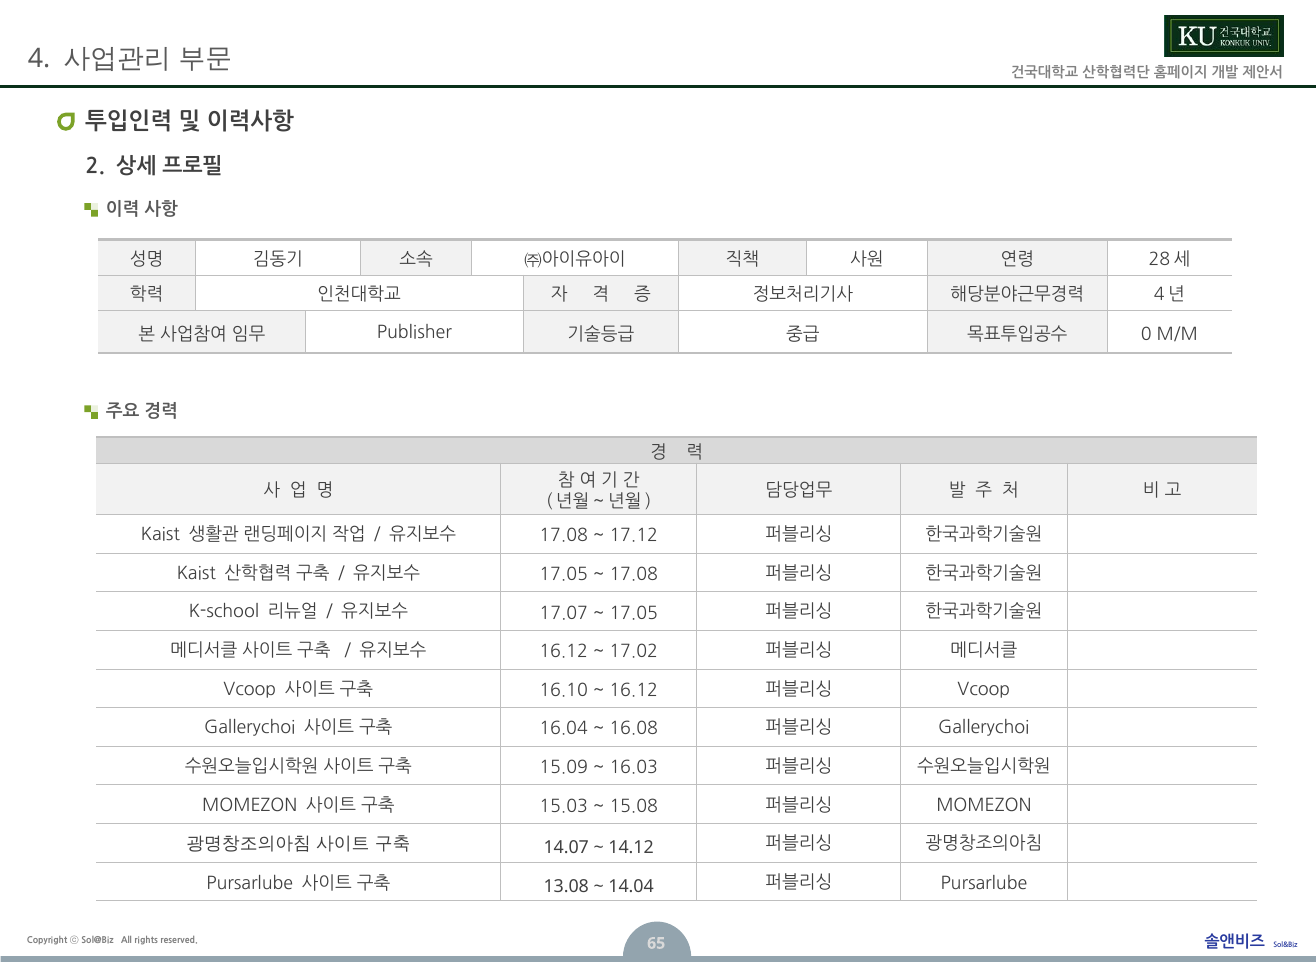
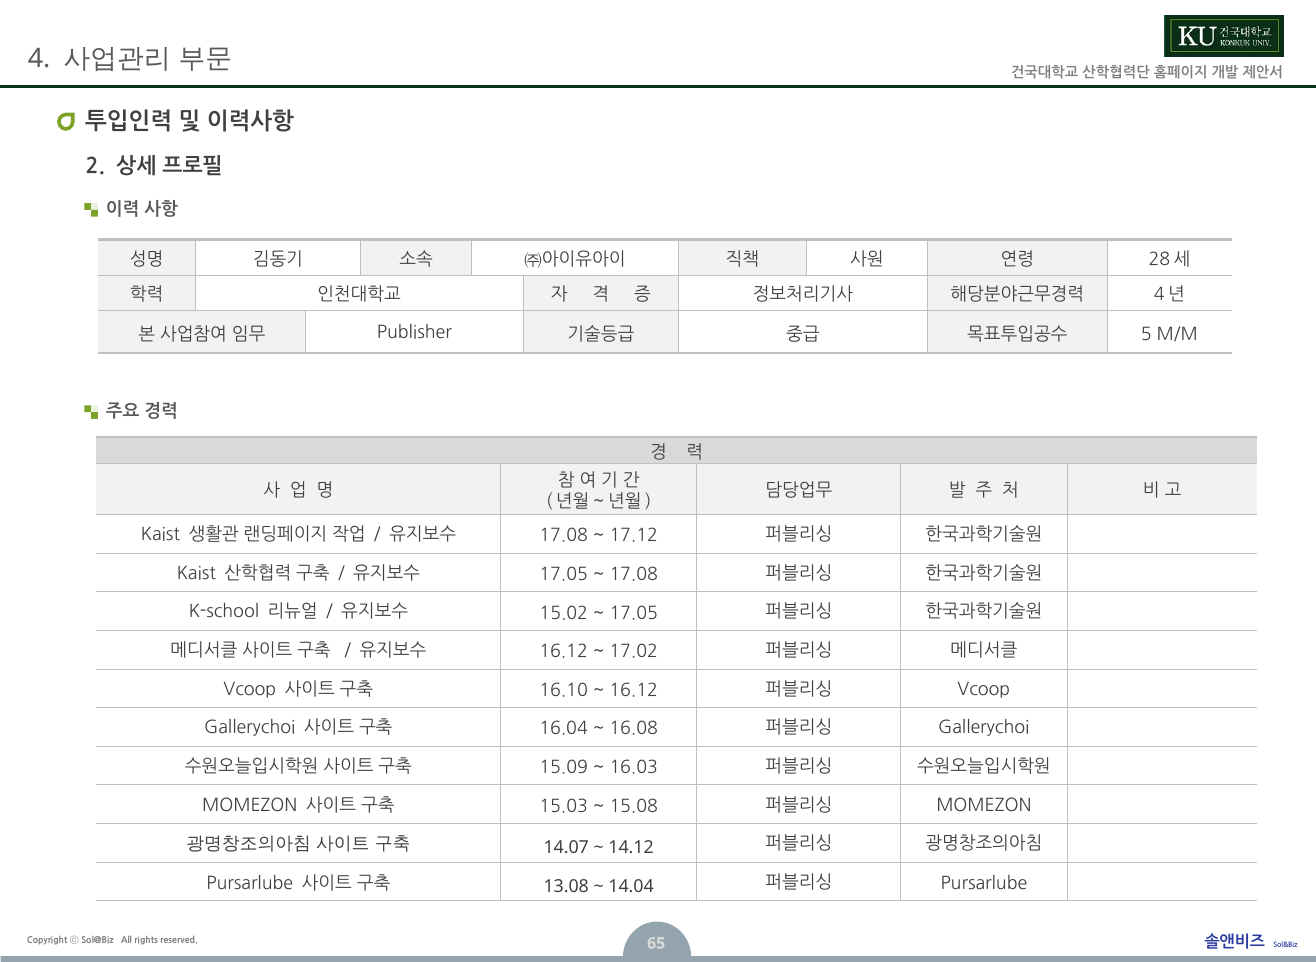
0: 0 -> 5
17.07: 17.07 -> 15.02
